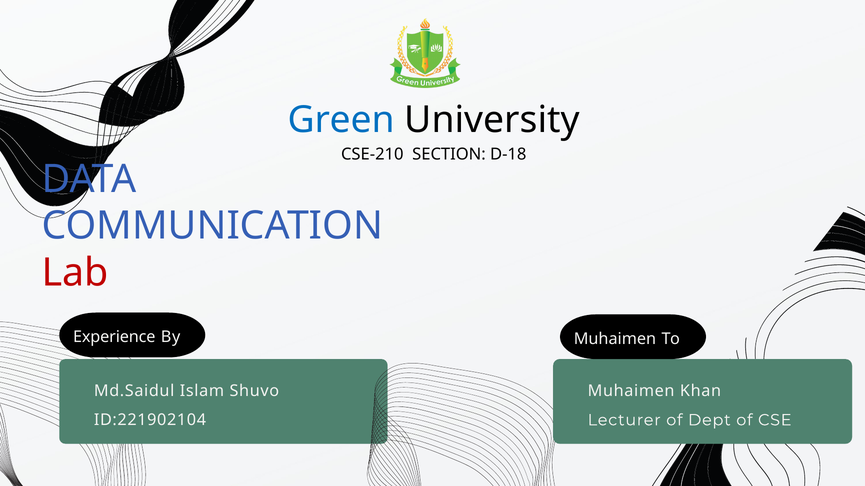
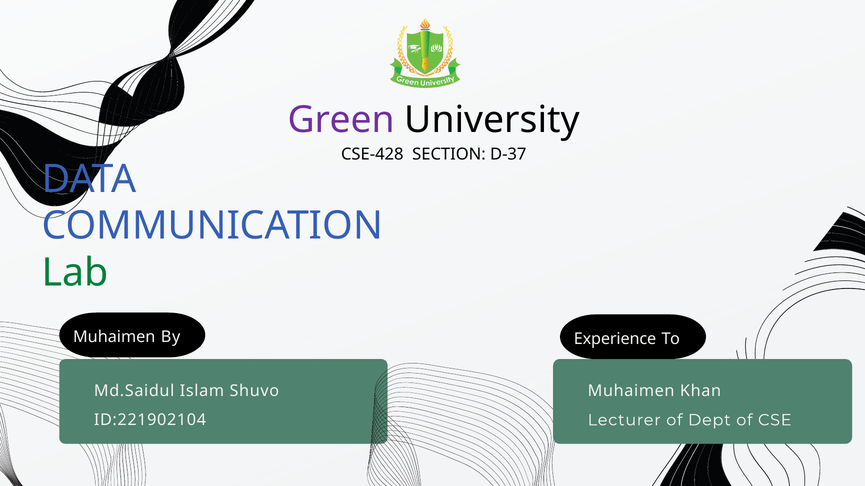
Green colour: blue -> purple
CSE-210: CSE-210 -> CSE-428
D-18: D-18 -> D-37
Lab colour: red -> green
Experience at (114, 337): Experience -> Muhaimen
Muhaimen at (615, 339): Muhaimen -> Experience
